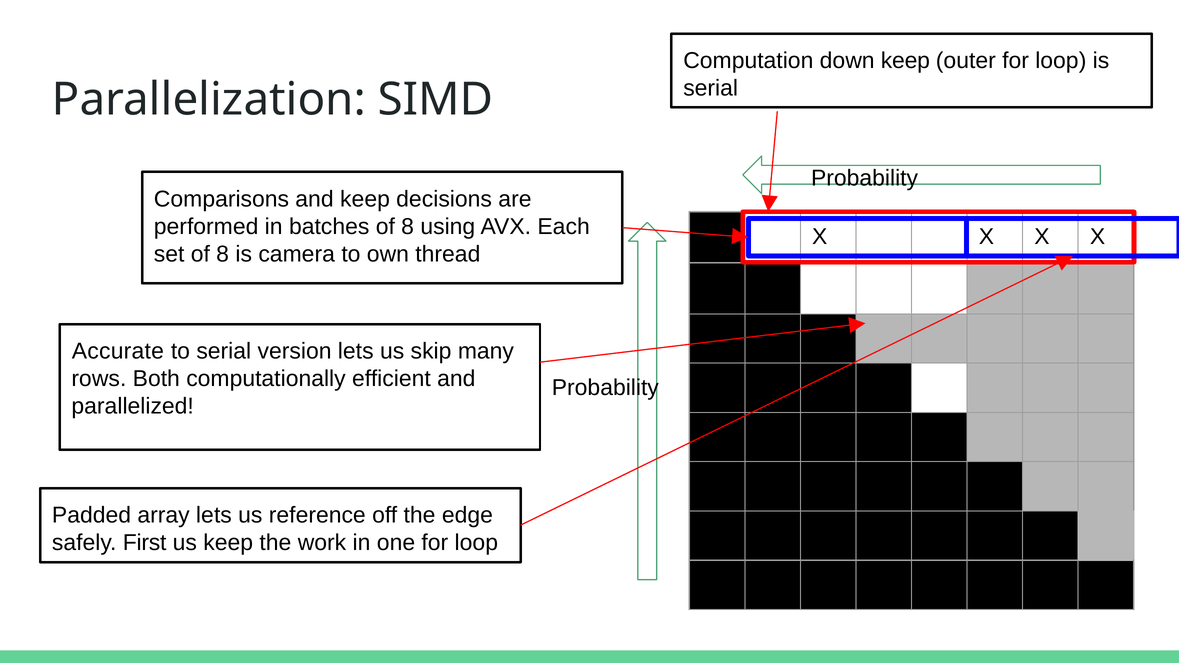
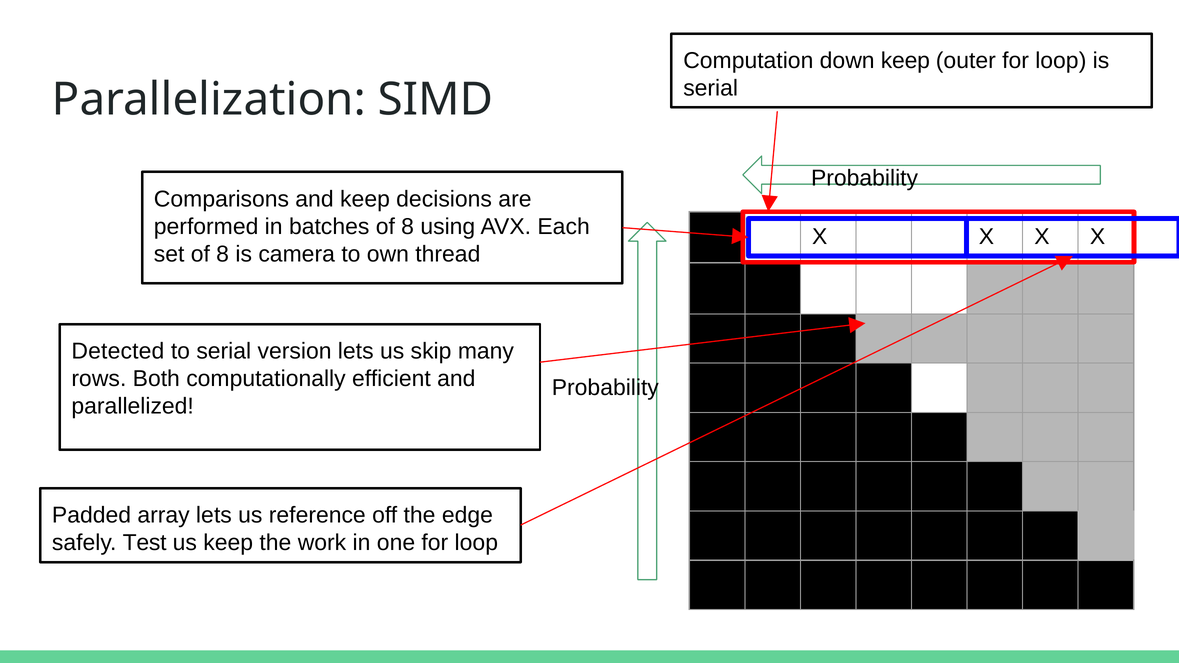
Accurate: Accurate -> Detected
First: First -> Test
